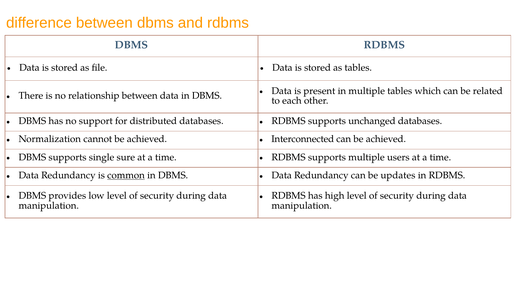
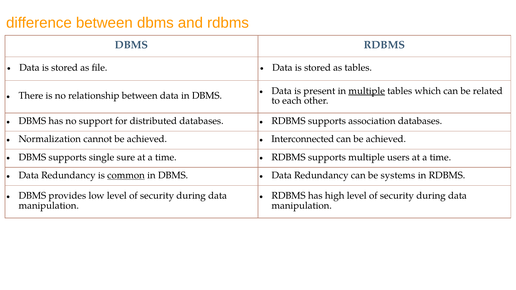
multiple at (367, 91) underline: none -> present
unchanged: unchanged -> association
updates: updates -> systems
